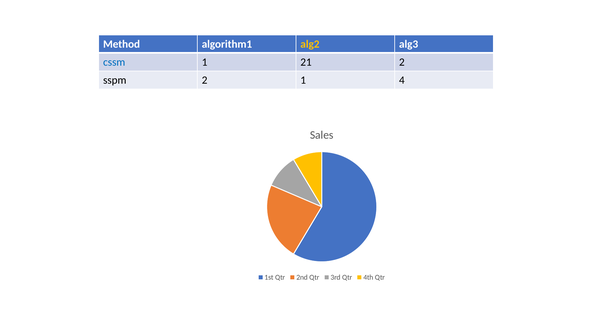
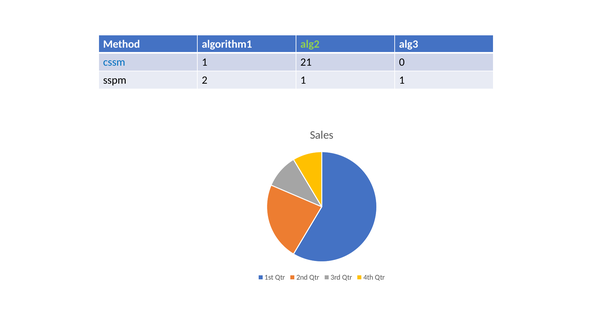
alg2 colour: yellow -> light green
21 2: 2 -> 0
1 4: 4 -> 1
